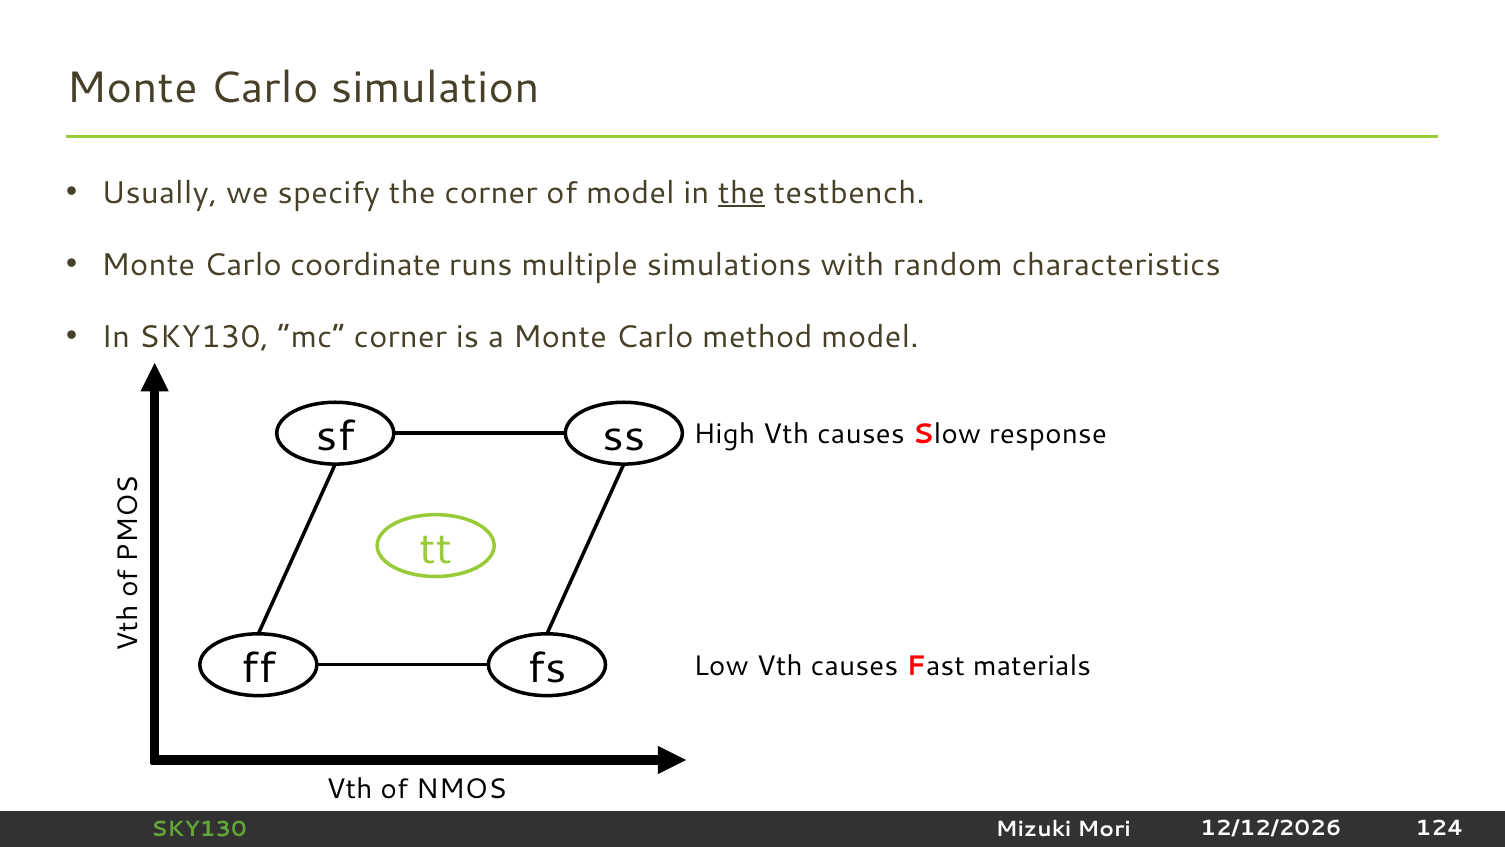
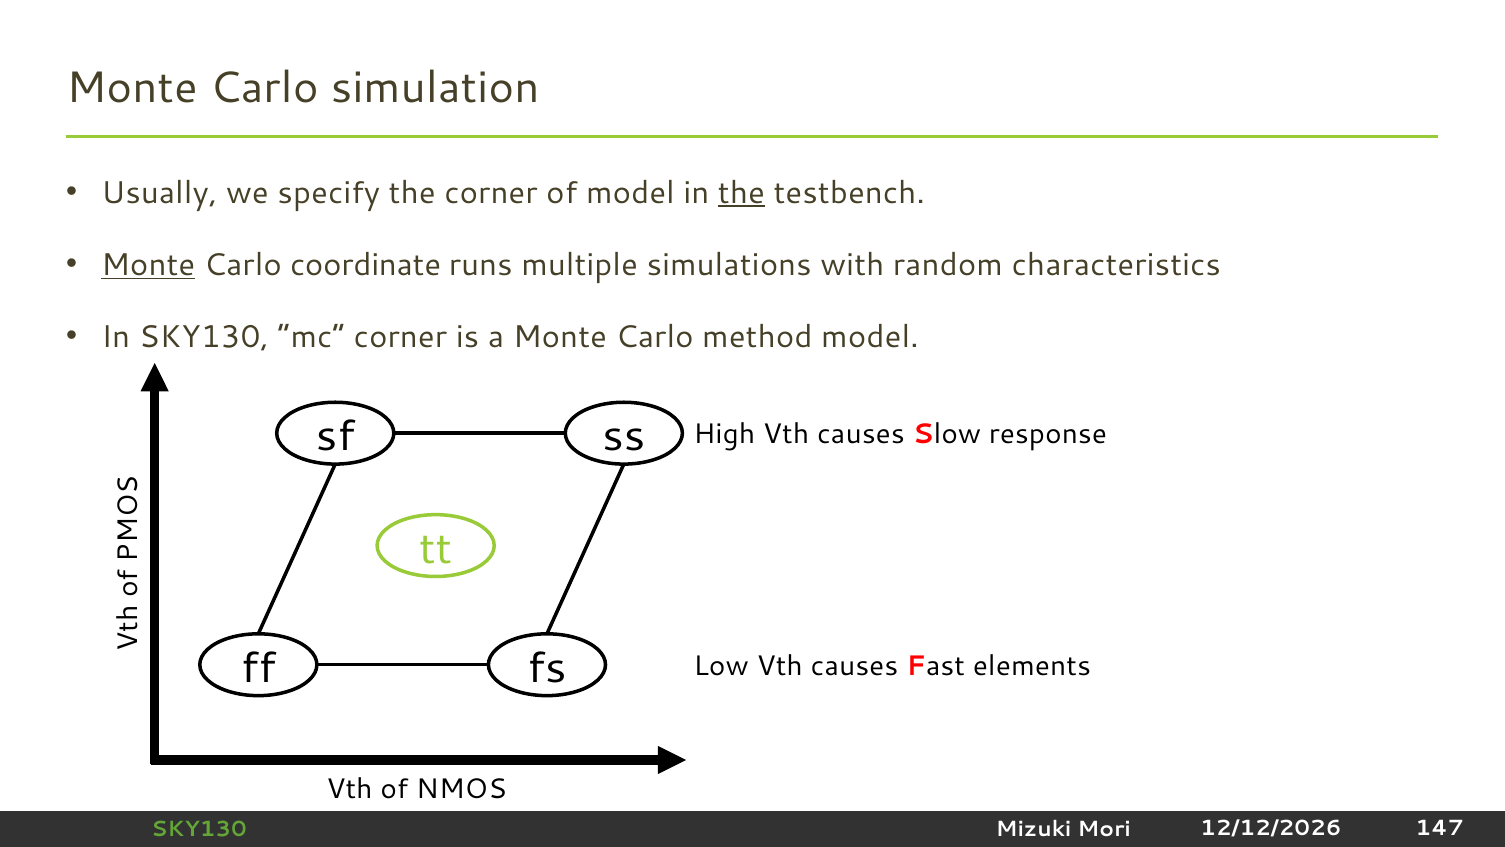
Monte at (148, 265) underline: none -> present
materials: materials -> elements
124: 124 -> 147
